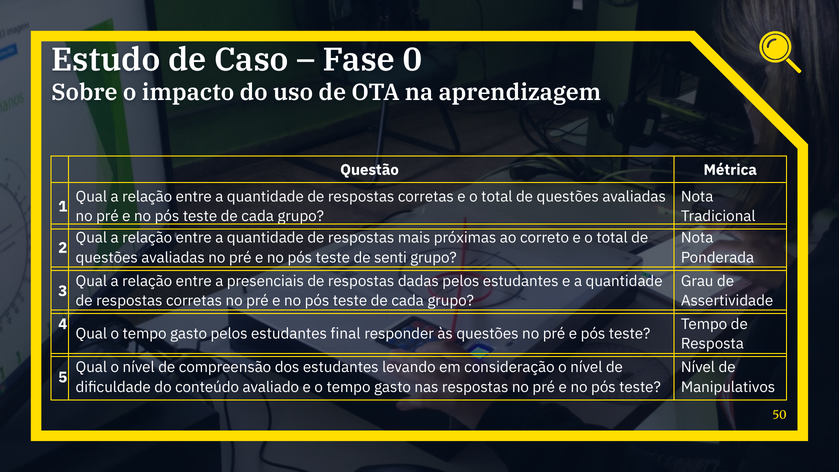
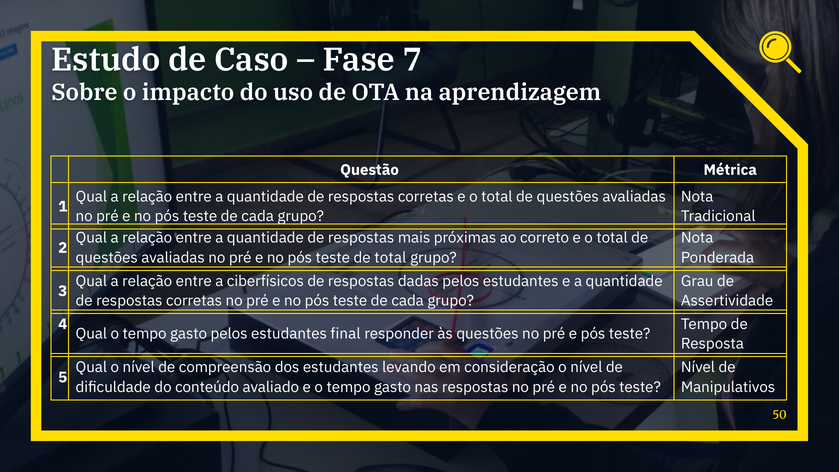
0: 0 -> 7
de senti: senti -> total
presenciais: presenciais -> ciberfísicos
